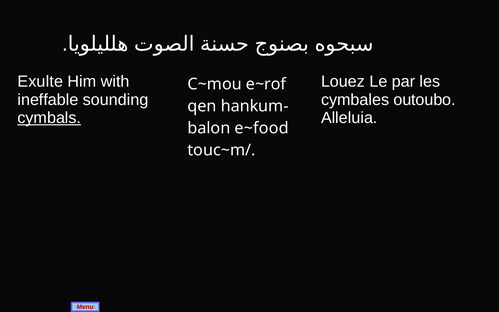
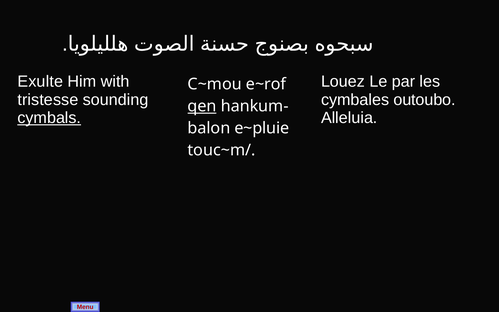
ineffable: ineffable -> tristesse
qen underline: none -> present
e~food: e~food -> e~pluie
